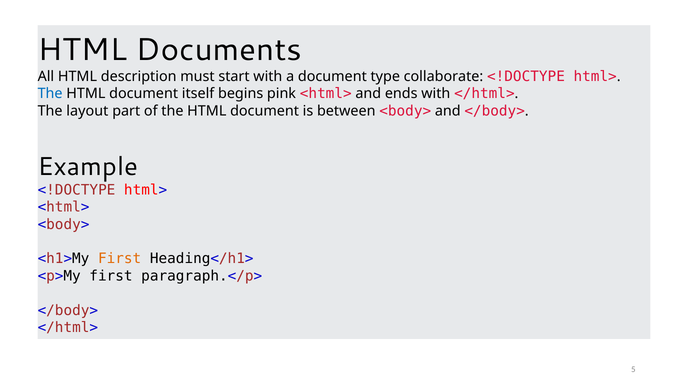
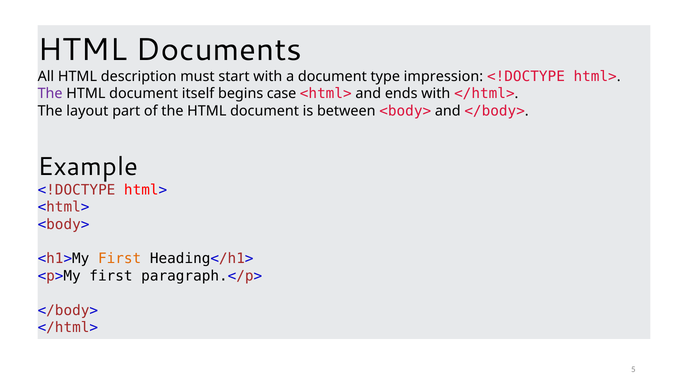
collaborate: collaborate -> impression
The at (50, 94) colour: blue -> purple
pink: pink -> case
